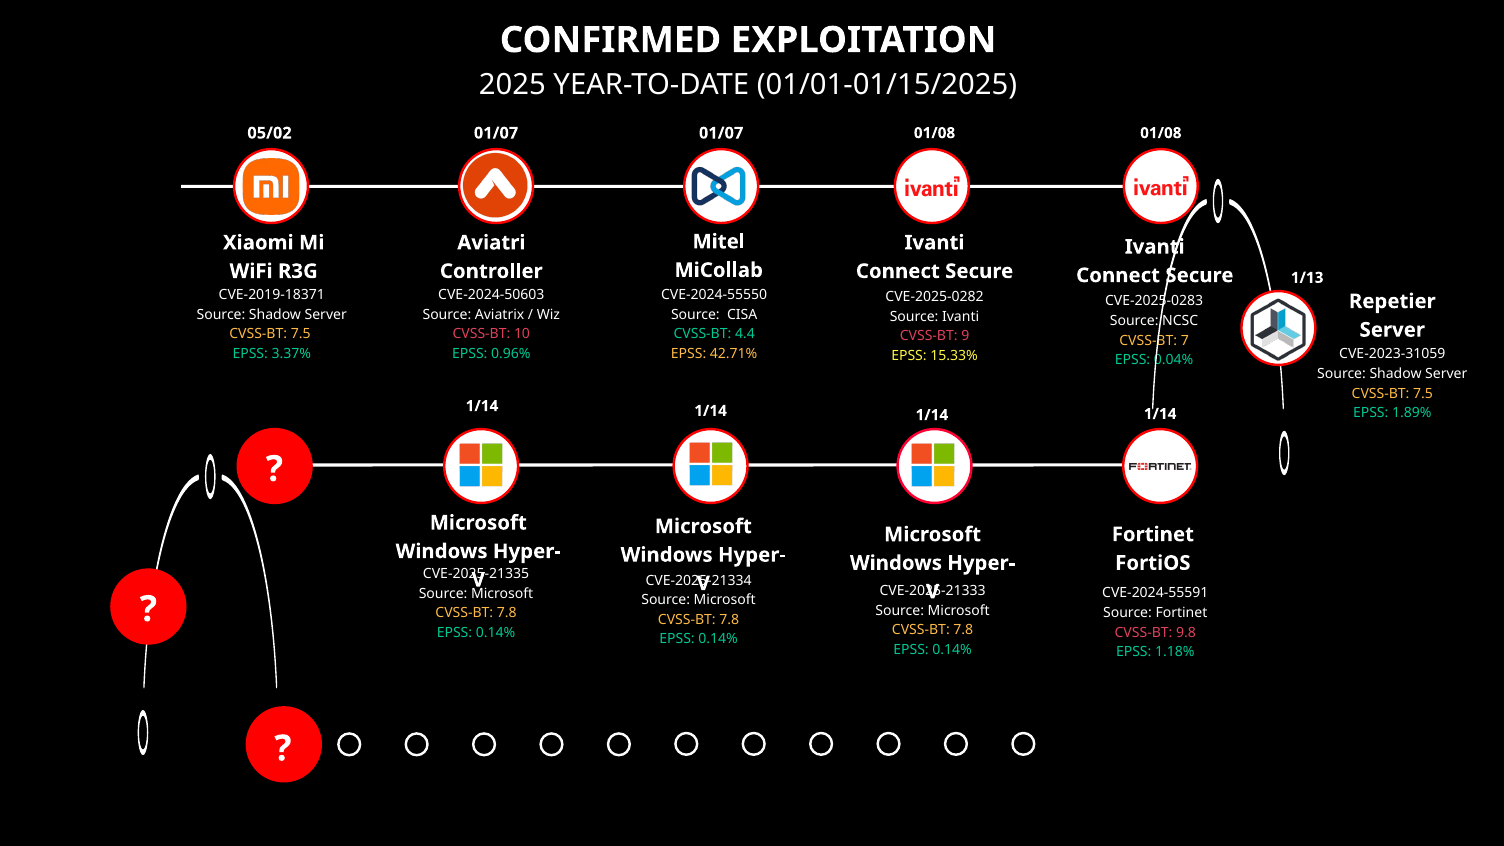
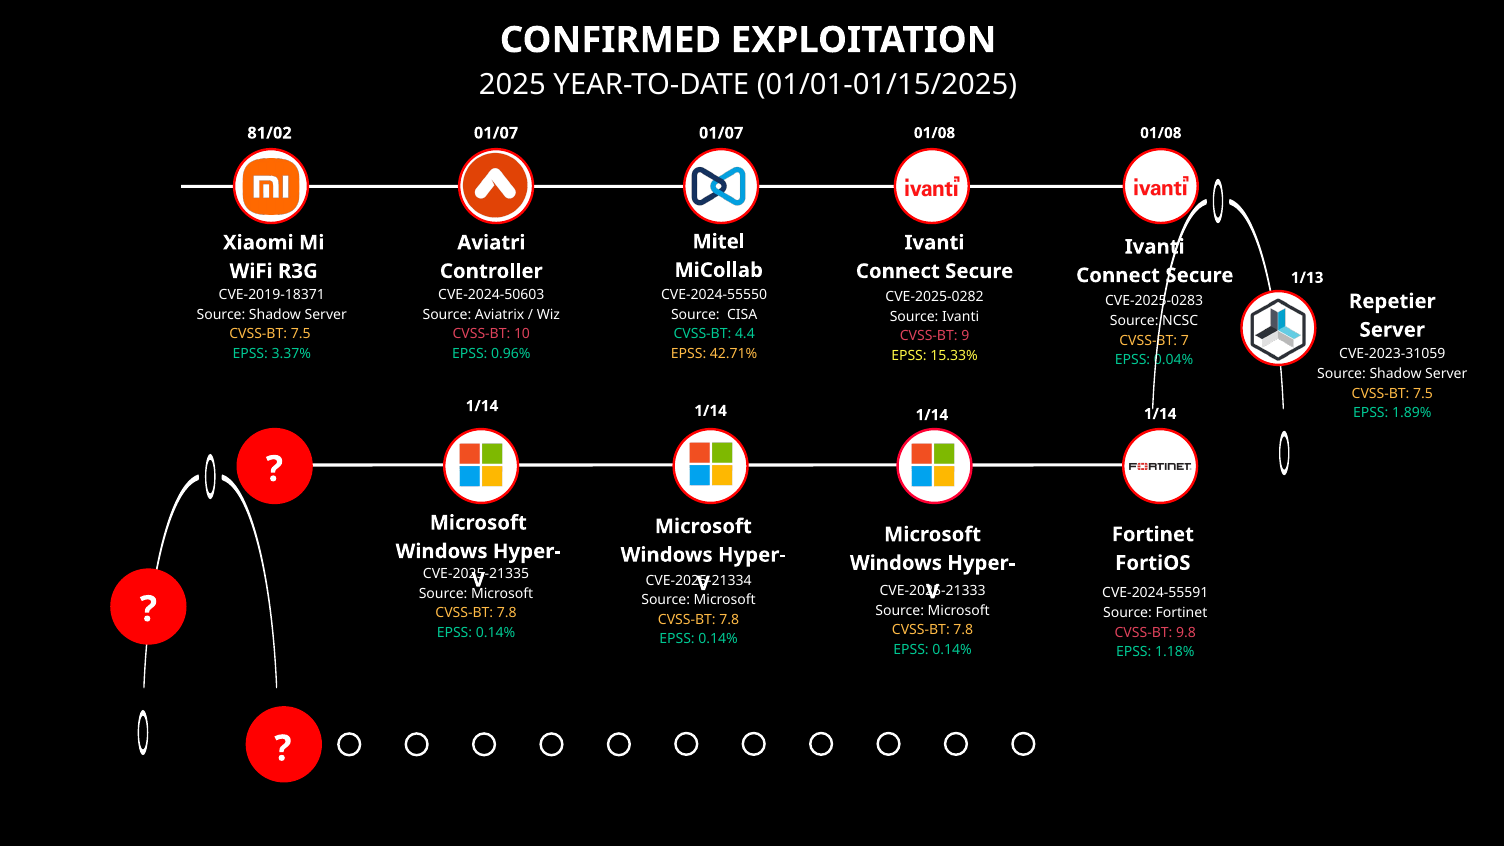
05/02: 05/02 -> 81/02
